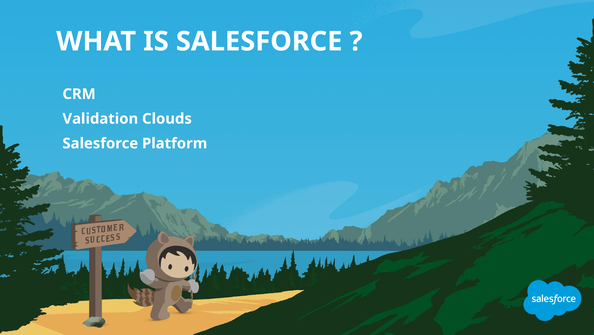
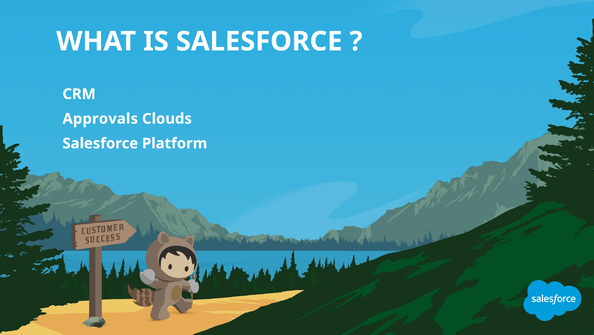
Validation: Validation -> Approvals
